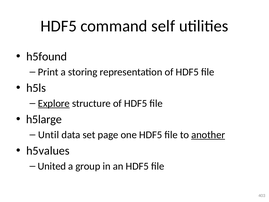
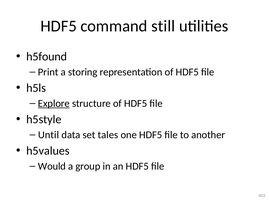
self: self -> still
h5large: h5large -> h5style
page: page -> tales
another underline: present -> none
United: United -> Would
